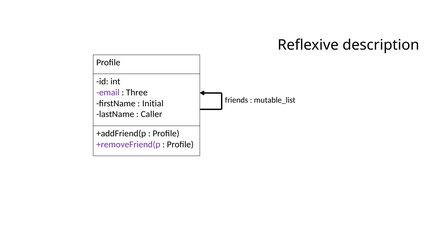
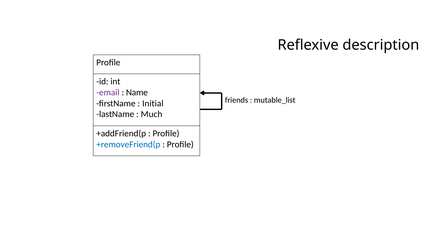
Three: Three -> Name
Caller: Caller -> Much
+removeFriend(p colour: purple -> blue
